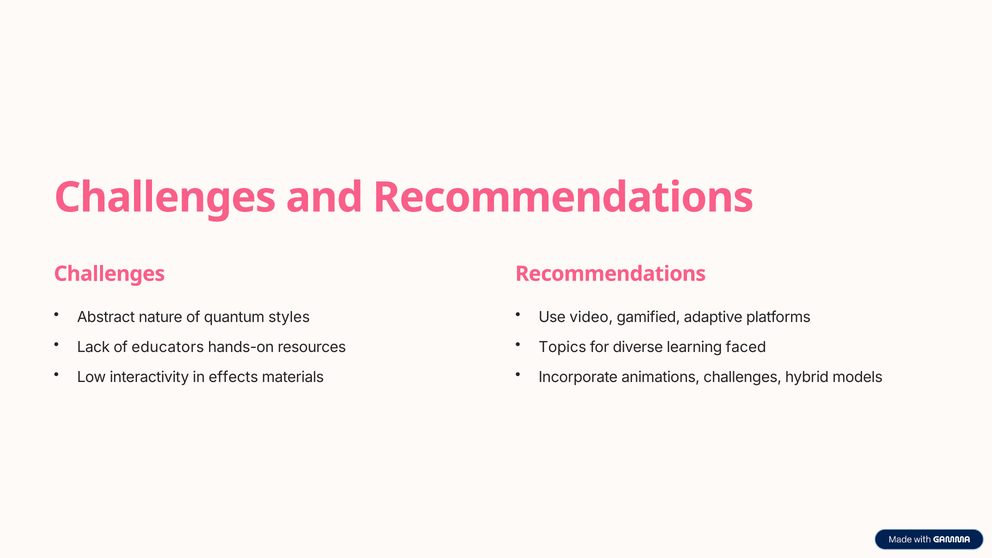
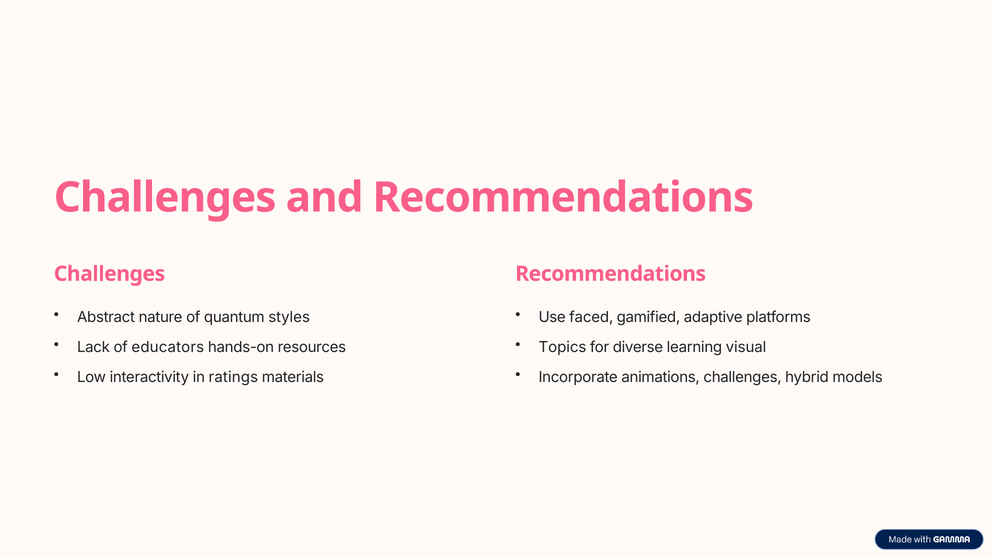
video: video -> faced
faced: faced -> visual
effects: effects -> ratings
